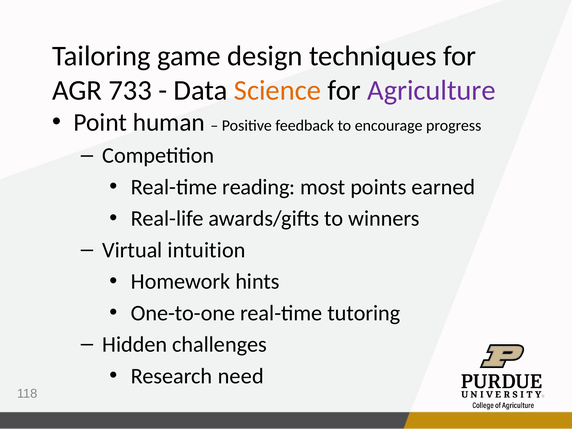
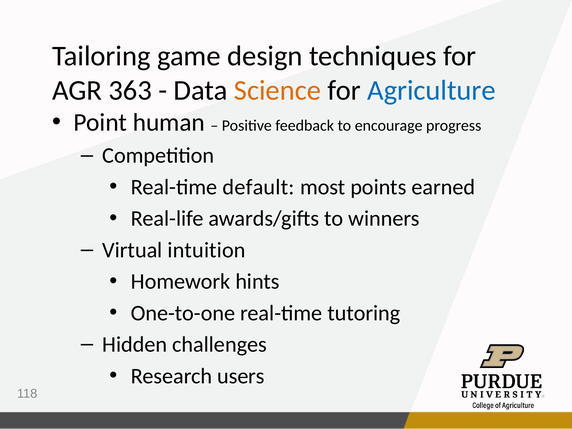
733: 733 -> 363
Agriculture colour: purple -> blue
reading: reading -> default
need: need -> users
